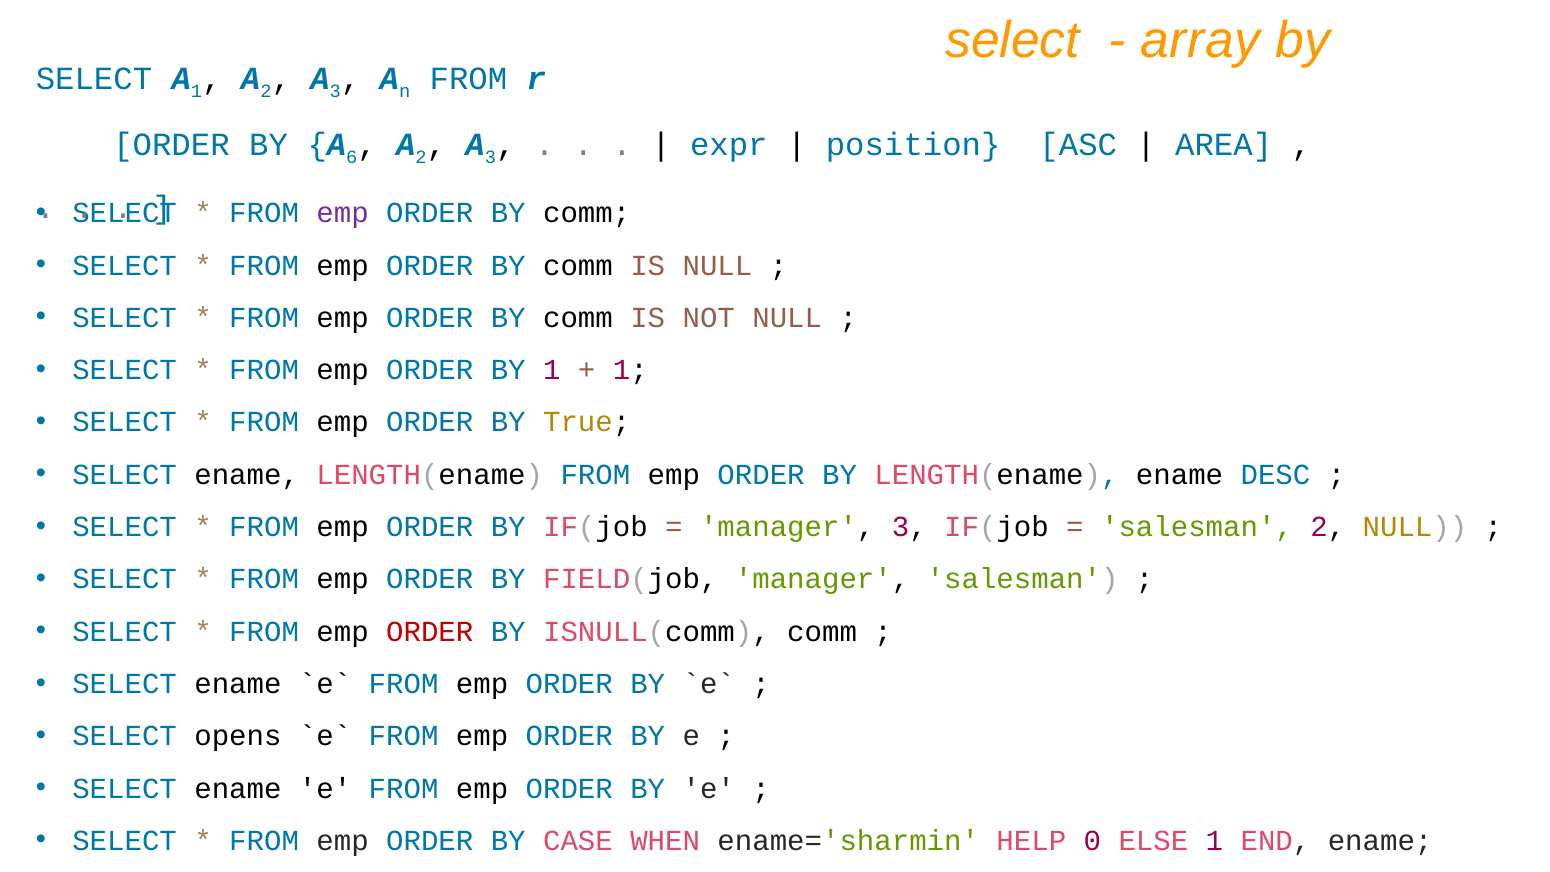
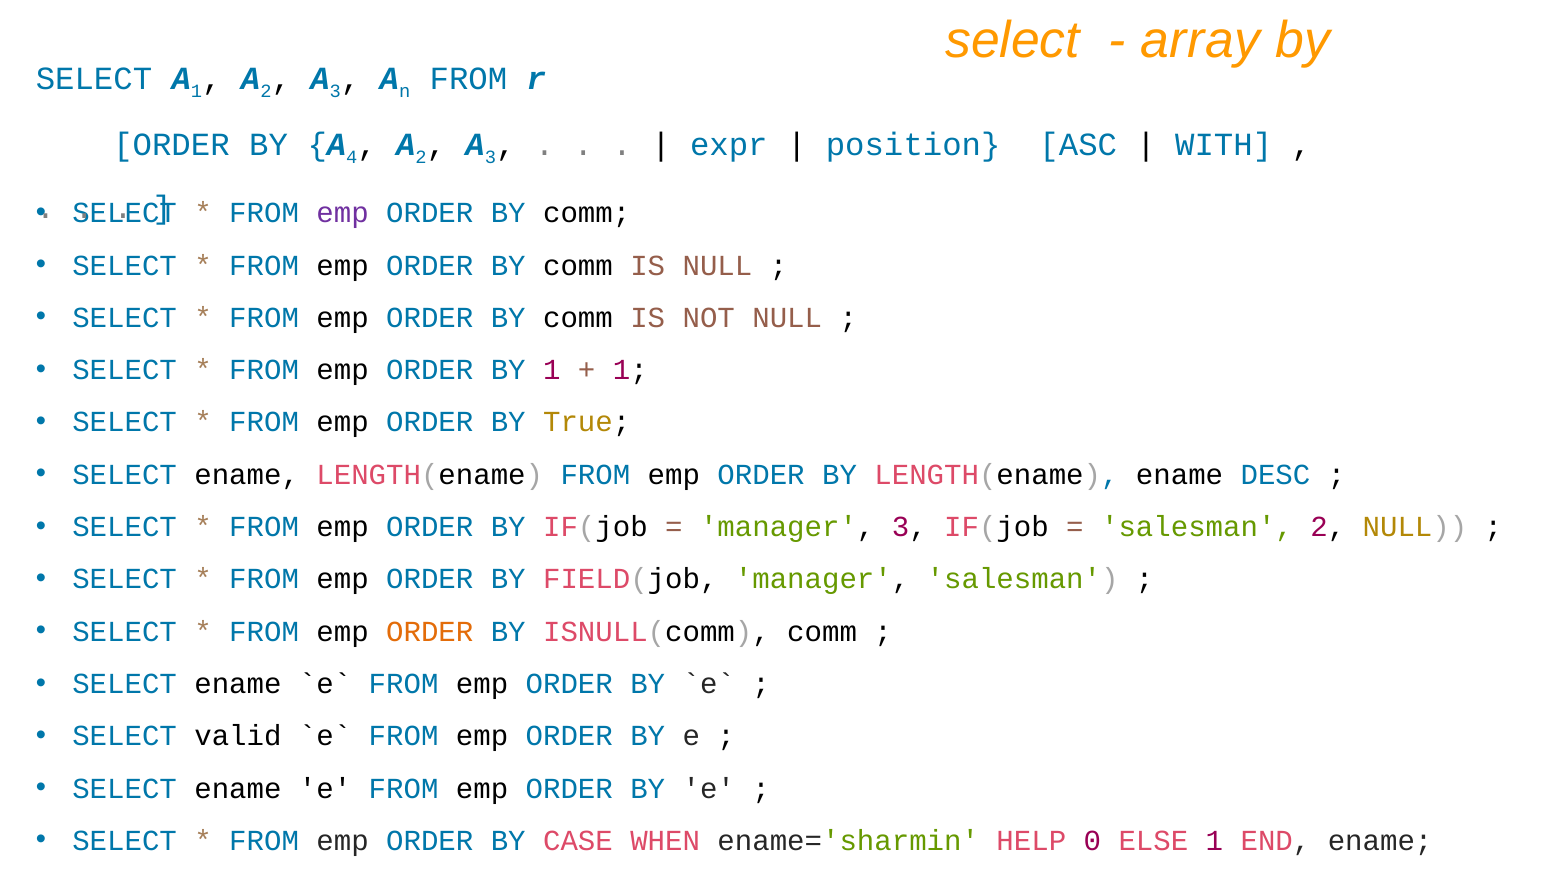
6: 6 -> 4
AREA: AREA -> WITH
ORDER at (430, 632) colour: red -> orange
opens: opens -> valid
